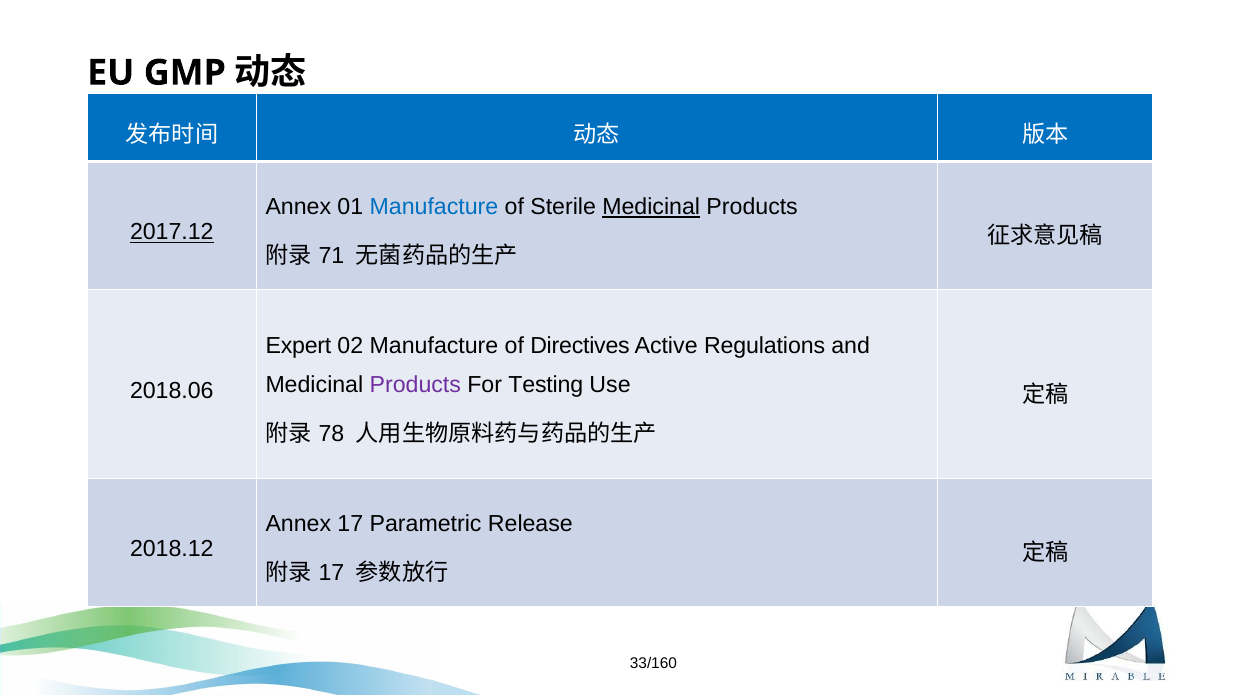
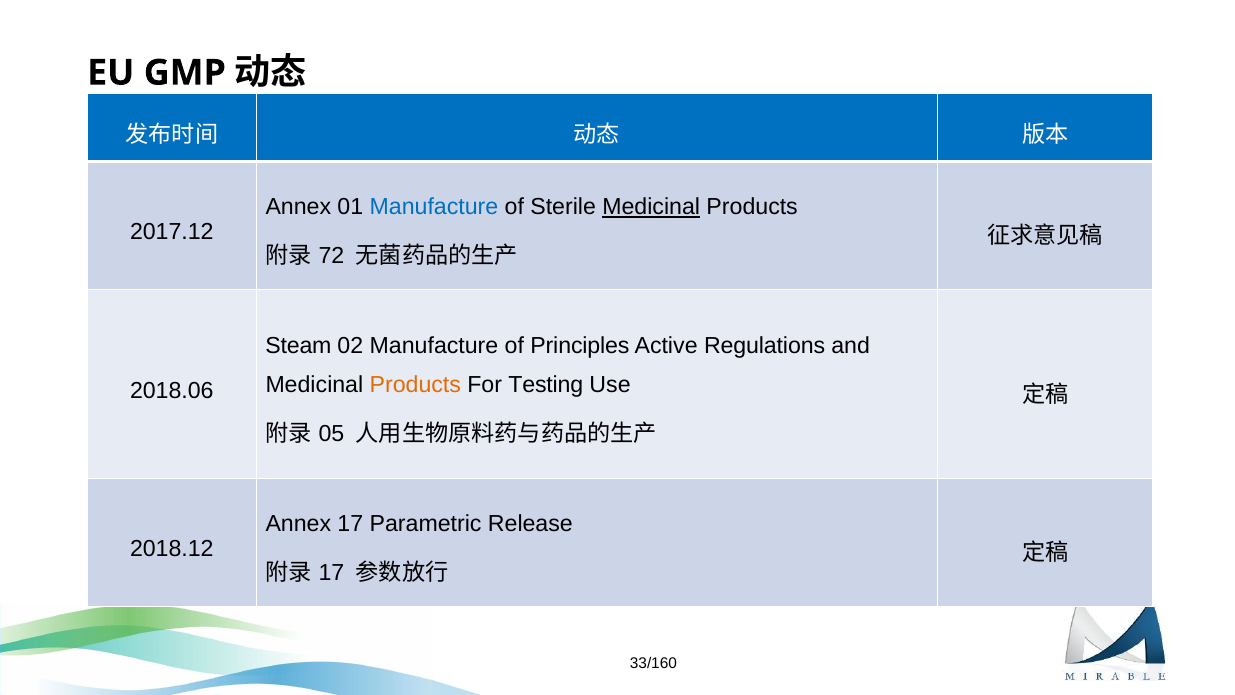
2017.12 underline: present -> none
71: 71 -> 72
Expert: Expert -> Steam
Directives: Directives -> Principles
Products at (415, 385) colour: purple -> orange
78: 78 -> 05
